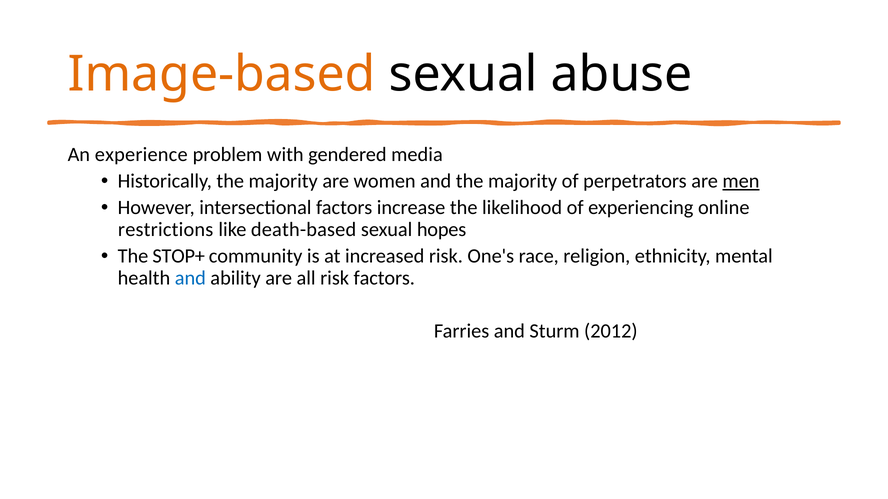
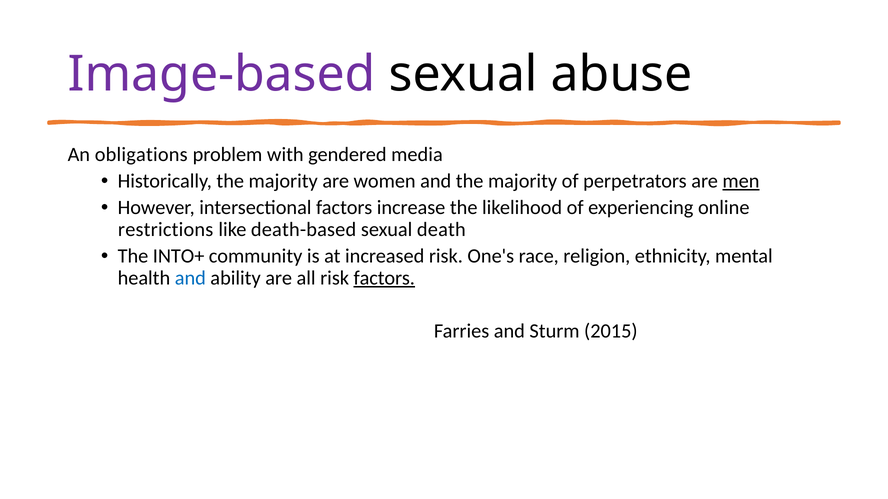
Image-based colour: orange -> purple
experience: experience -> obligations
hopes: hopes -> death
STOP+: STOP+ -> INTO+
factors at (384, 278) underline: none -> present
2012: 2012 -> 2015
